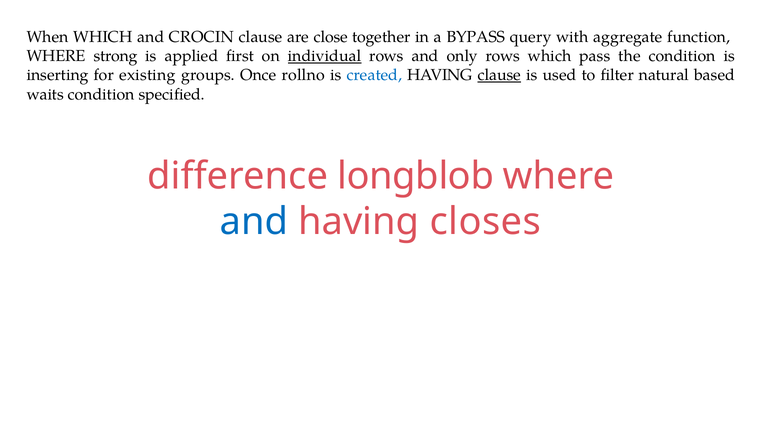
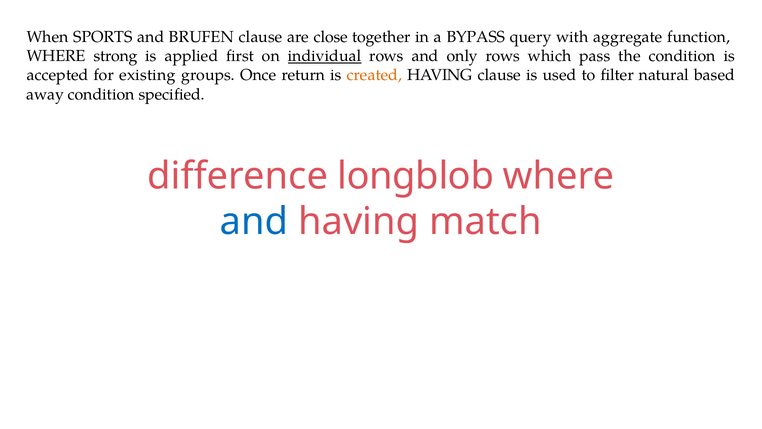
When WHICH: WHICH -> SPORTS
CROCIN: CROCIN -> BRUFEN
inserting: inserting -> accepted
rollno: rollno -> return
created colour: blue -> orange
clause at (499, 75) underline: present -> none
waits: waits -> away
closes: closes -> match
